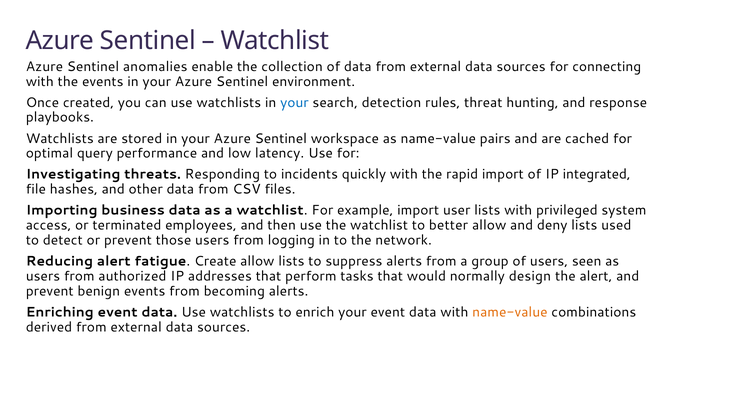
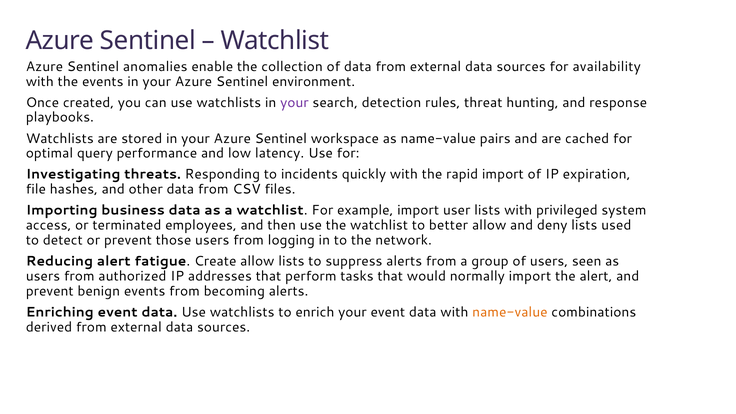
connecting: connecting -> availability
your at (294, 103) colour: blue -> purple
integrated: integrated -> expiration
normally design: design -> import
